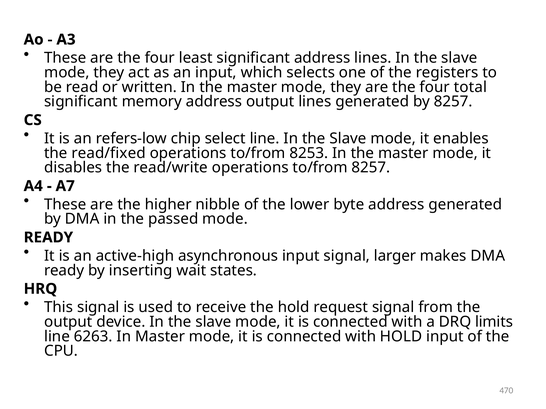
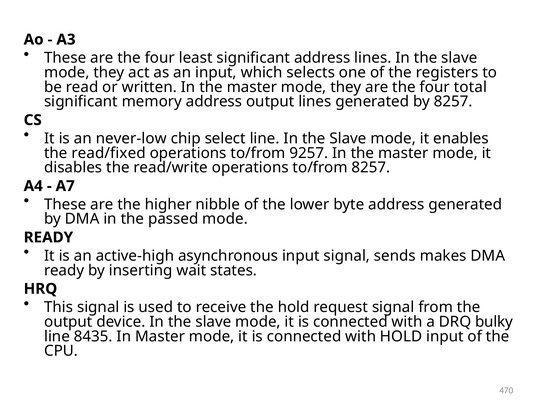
refers-low: refers-low -> never-low
8253: 8253 -> 9257
larger: larger -> sends
limits: limits -> bulky
6263: 6263 -> 8435
